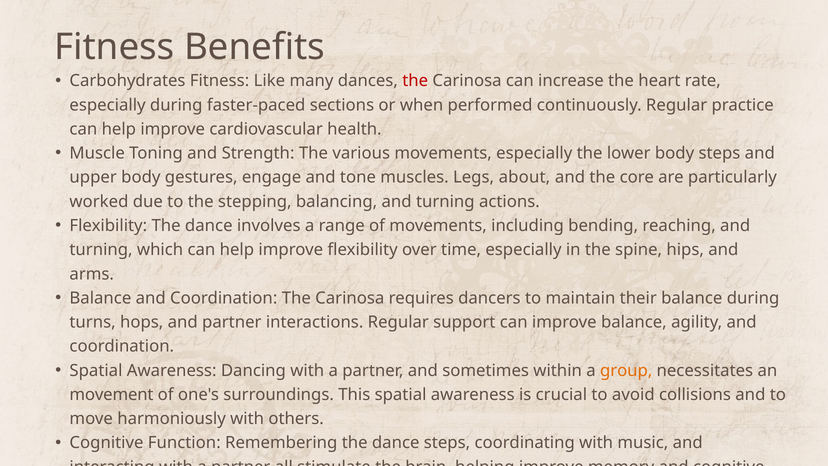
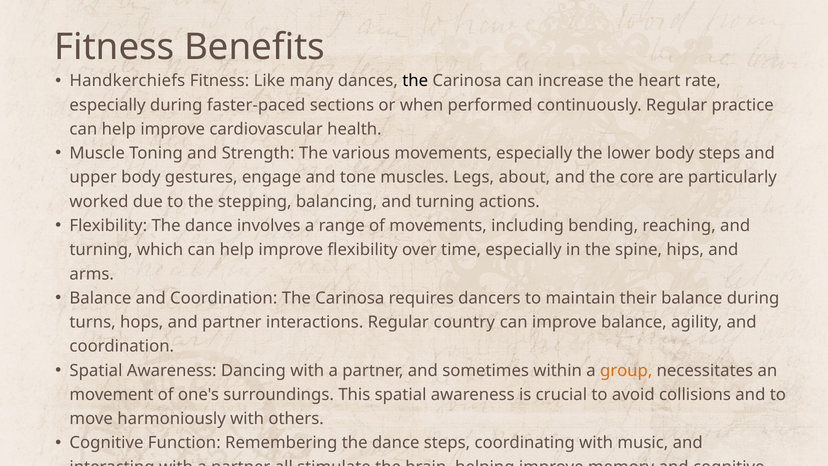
Carbohydrates: Carbohydrates -> Handkerchiefs
the at (415, 81) colour: red -> black
support: support -> country
